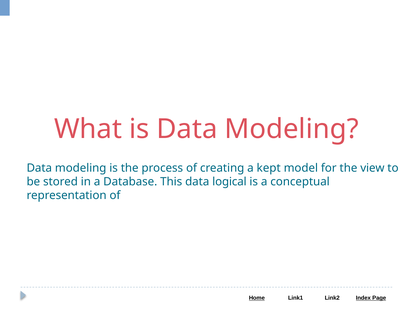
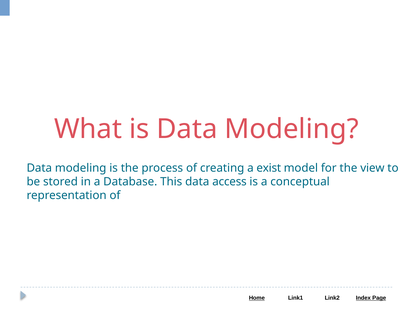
kept: kept -> exist
logical: logical -> access
